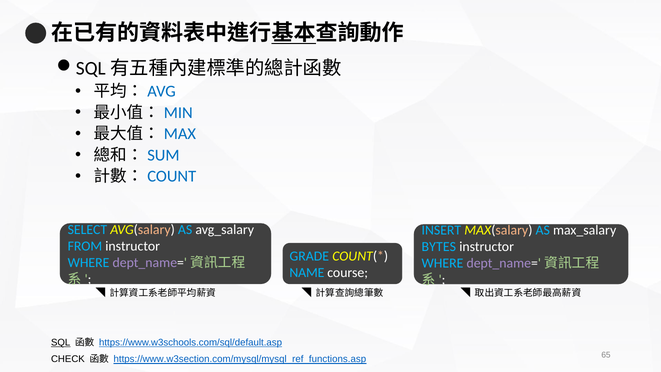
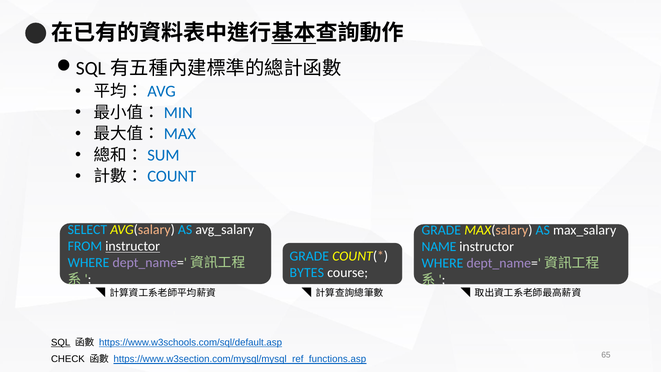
INSERT at (441, 230): INSERT -> GRADE
instructor at (133, 246) underline: none -> present
BYTES: BYTES -> NAME
NAME: NAME -> BYTES
